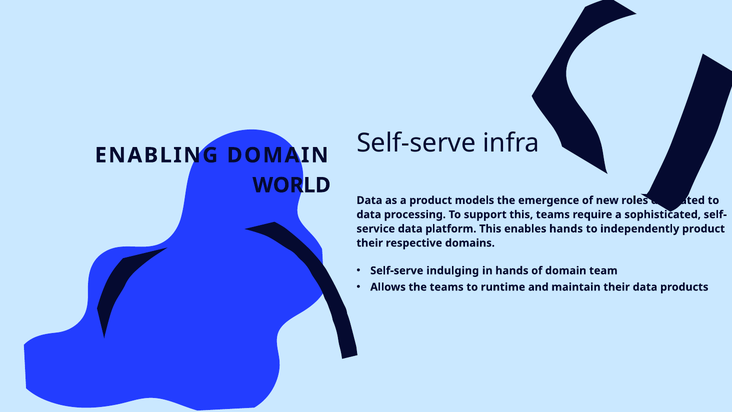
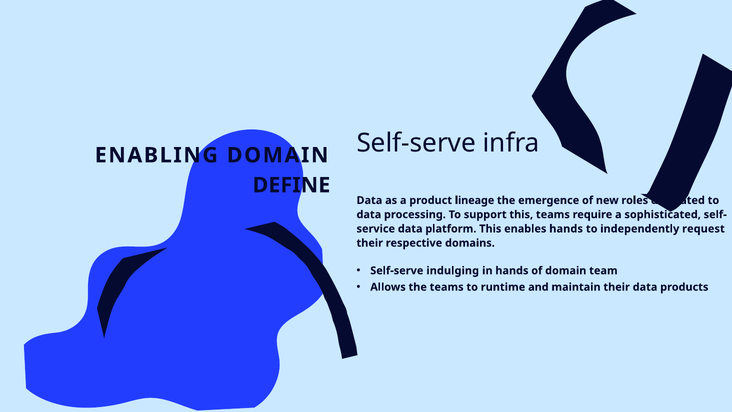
WORLD: WORLD -> DEFINE
models: models -> lineage
independently product: product -> request
